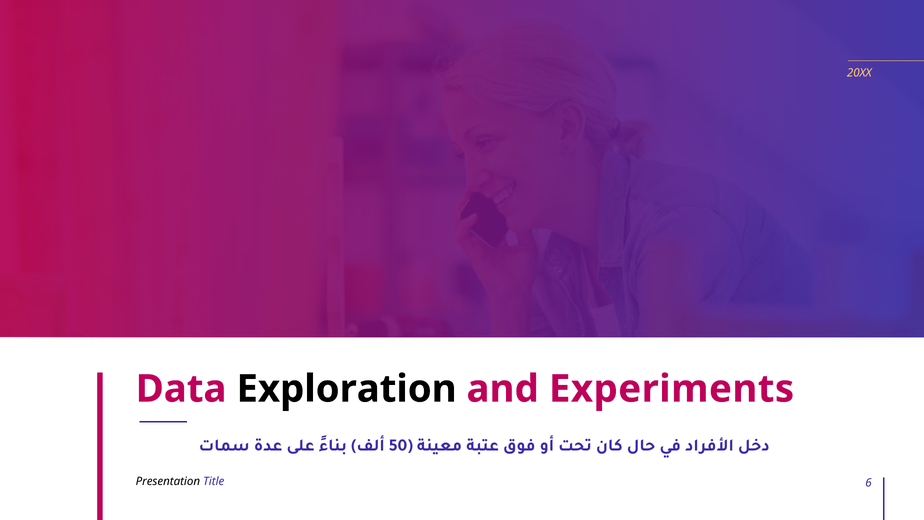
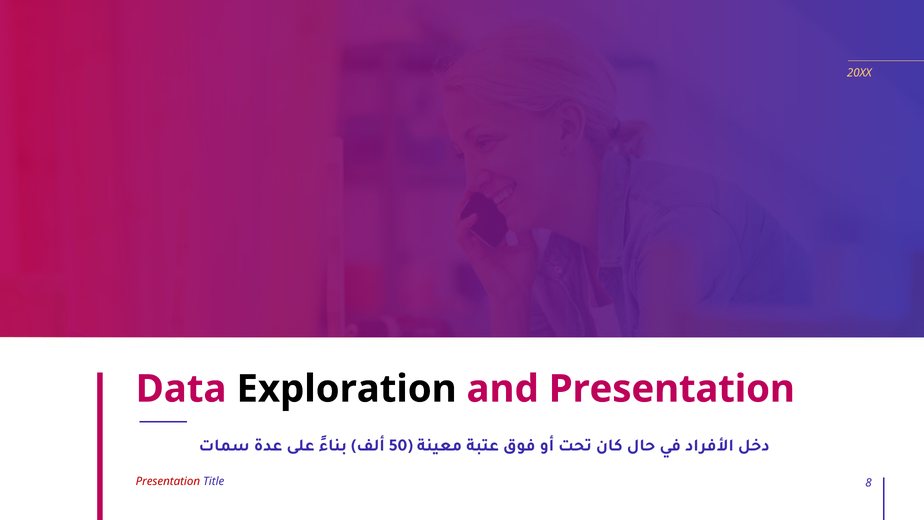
and Experiments: Experiments -> Presentation
Presentation at (168, 481) colour: black -> red
6: 6 -> 8
